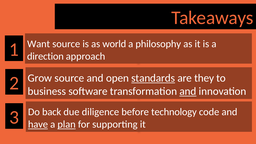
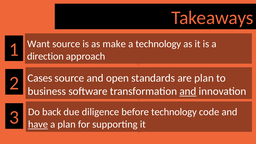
world: world -> make
a philosophy: philosophy -> technology
Grow: Grow -> Cases
standards underline: present -> none
are they: they -> plan
plan at (67, 124) underline: present -> none
